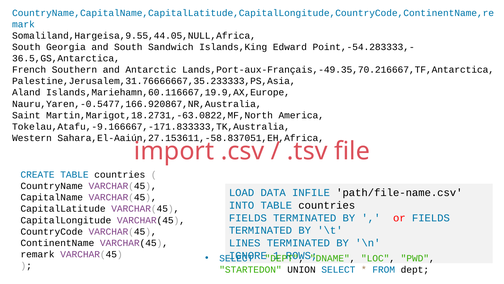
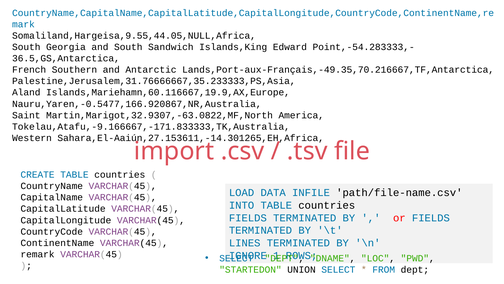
Martin,Marigot,18.2731,-63.0822,MF,North: Martin,Marigot,18.2731,-63.0822,MF,North -> Martin,Marigot,32.9307,-63.0822,MF,North
Sahara,El-Aaiún,27.153611,-58.837051,EH,Africa: Sahara,El-Aaiún,27.153611,-58.837051,EH,Africa -> Sahara,El-Aaiún,27.153611,-14.301265,EH,Africa
